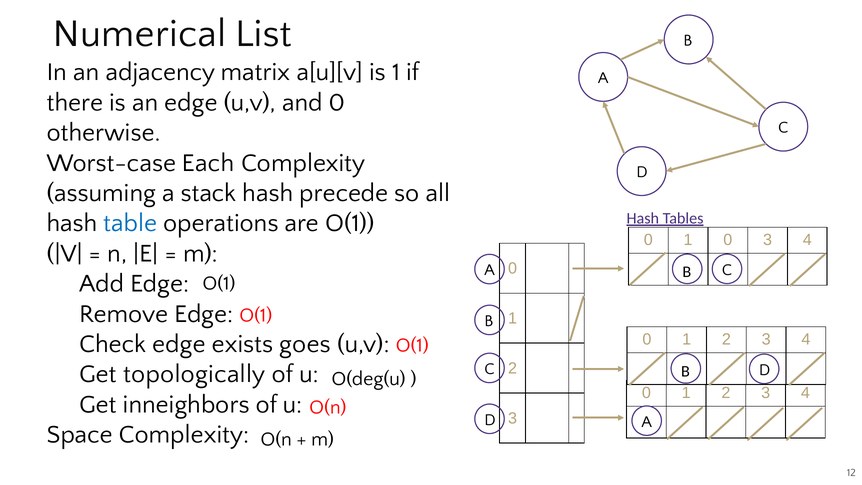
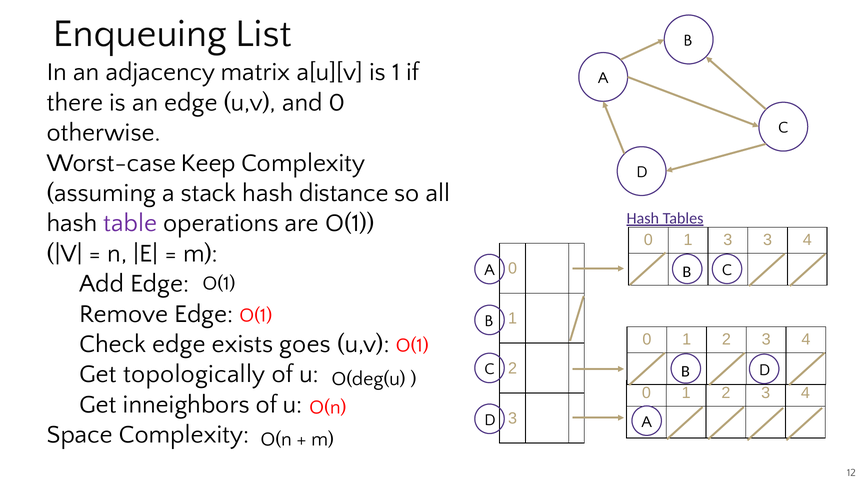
Numerical: Numerical -> Enqueuing
Each: Each -> Keep
precede: precede -> distance
table colour: blue -> purple
1 0: 0 -> 3
